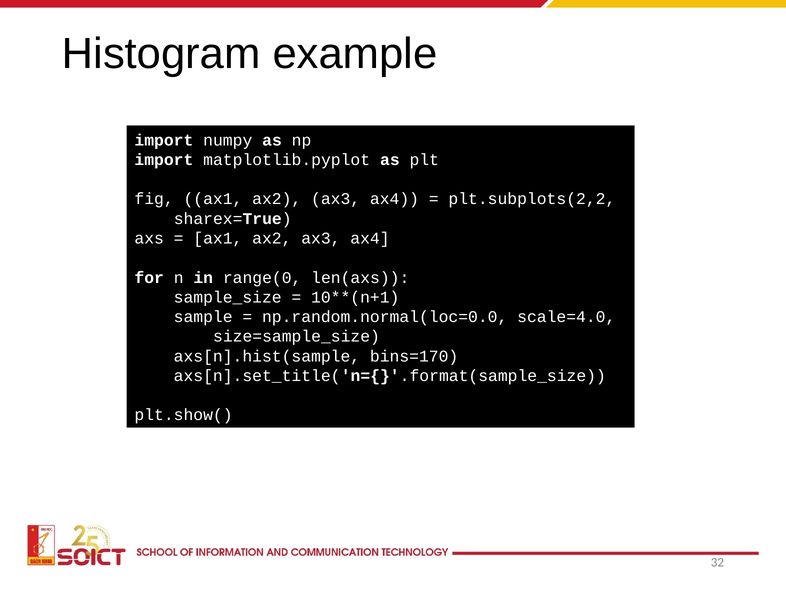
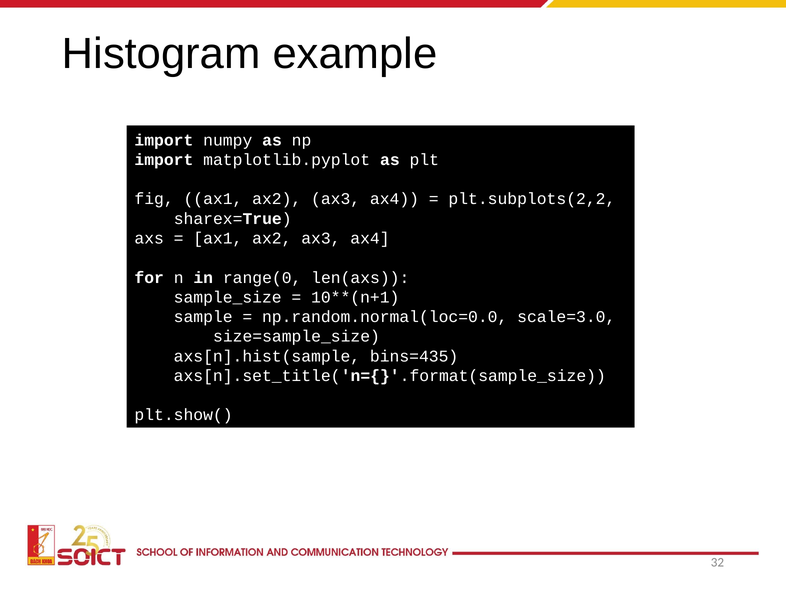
scale=4.0: scale=4.0 -> scale=3.0
bins=170: bins=170 -> bins=435
